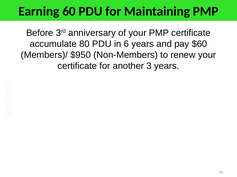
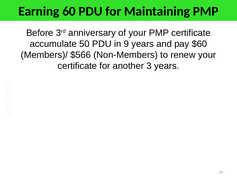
80: 80 -> 50
6: 6 -> 9
$950: $950 -> $566
